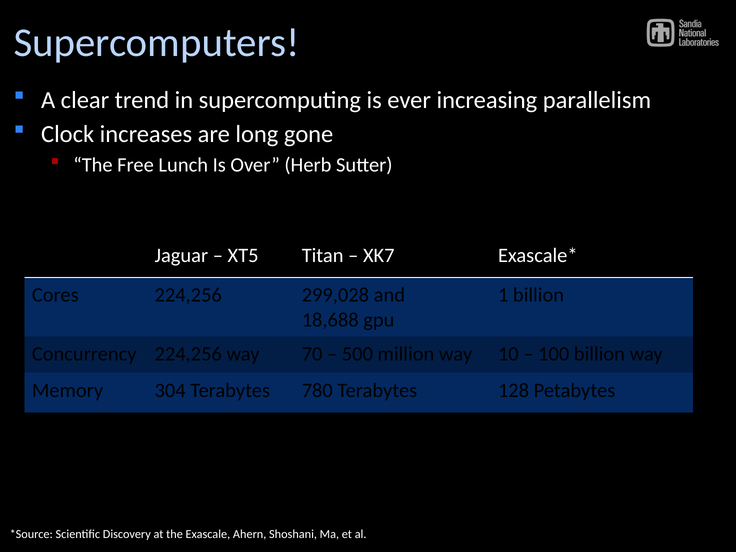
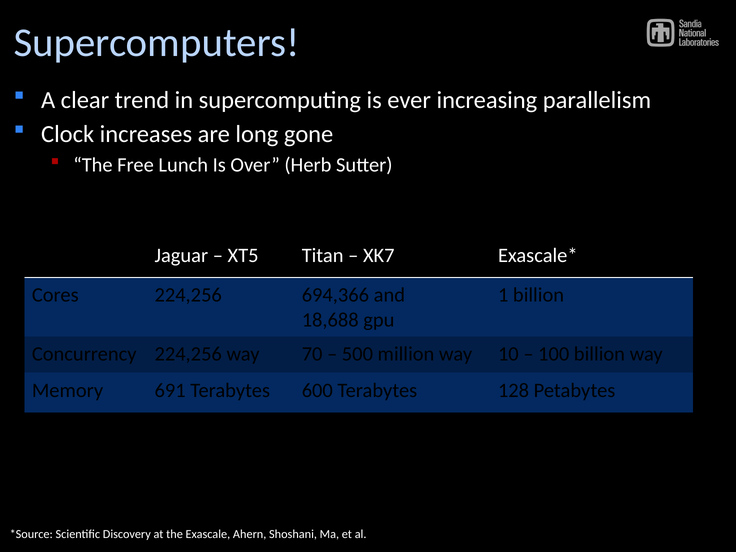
299,028: 299,028 -> 694,366
304: 304 -> 691
780: 780 -> 600
